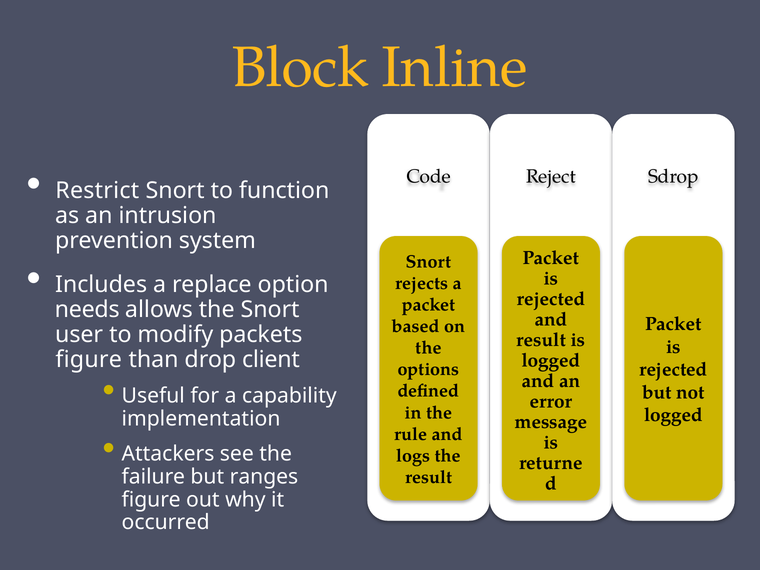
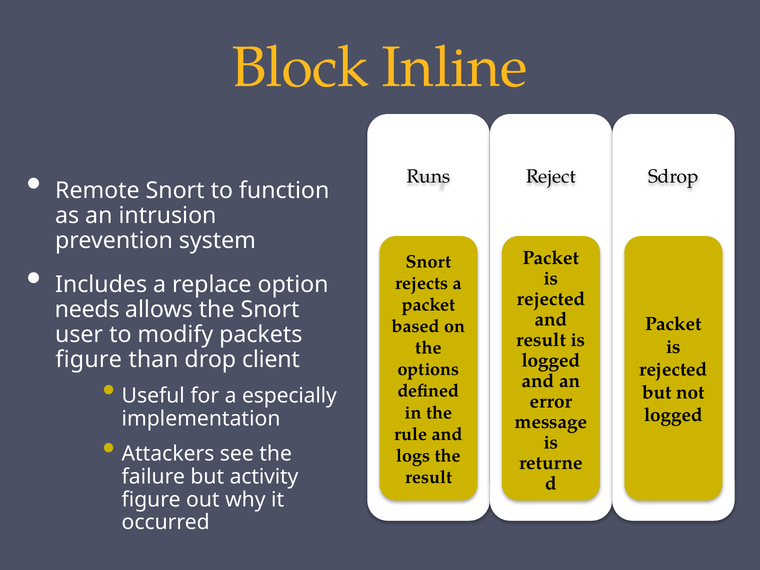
Code: Code -> Runs
Restrict: Restrict -> Remote
capability: capability -> especially
ranges: ranges -> activity
